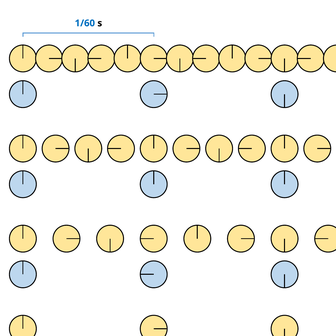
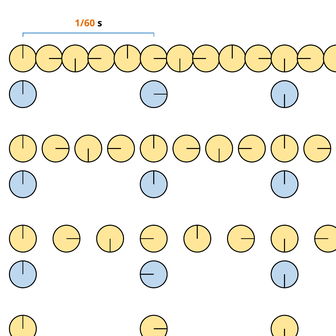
1/60 colour: blue -> orange
